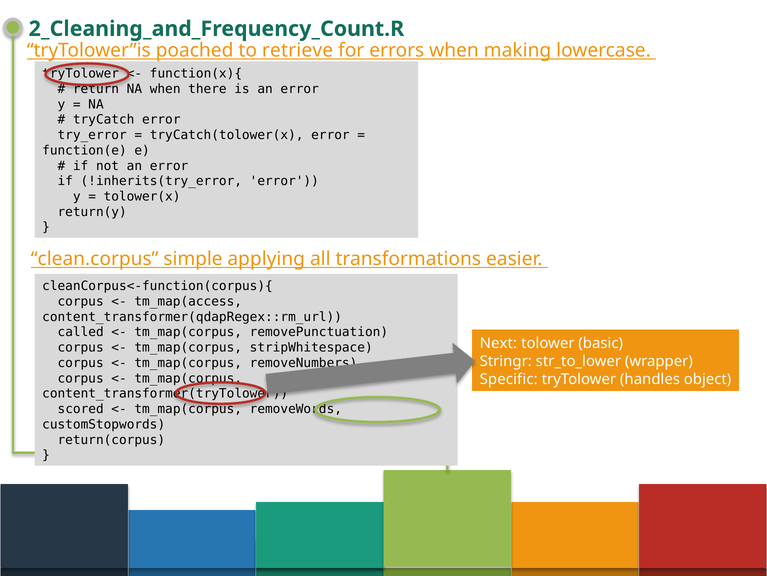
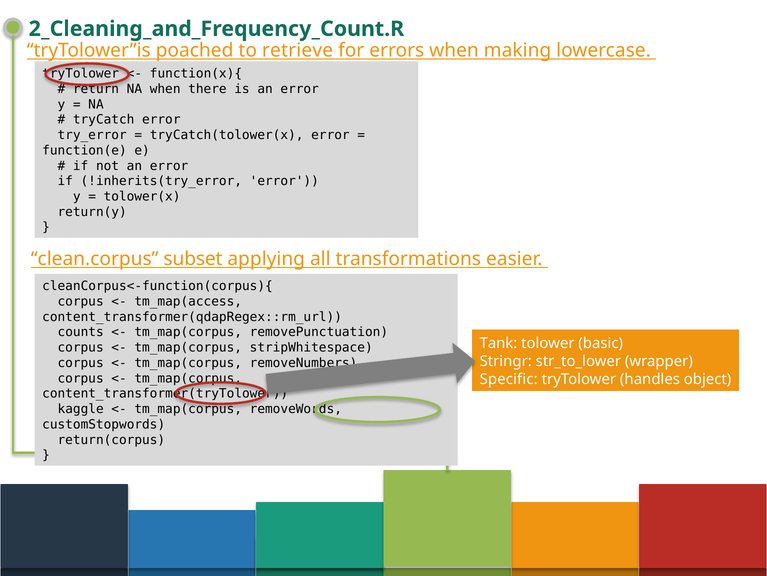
simple: simple -> subset
called: called -> counts
Next: Next -> Tank
scored: scored -> kaggle
